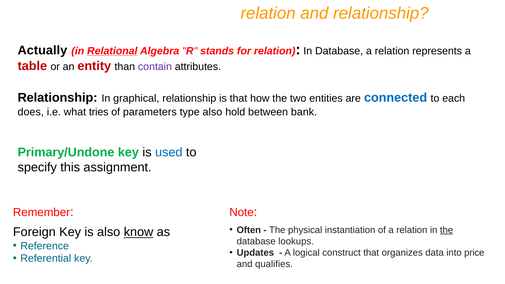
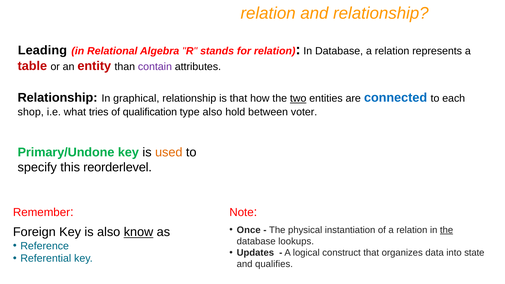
Actually: Actually -> Leading
Relational underline: present -> none
two underline: none -> present
does: does -> shop
parameters: parameters -> qualification
bank: bank -> voter
used colour: blue -> orange
assignment: assignment -> reorderlevel
Often: Often -> Once
price: price -> state
